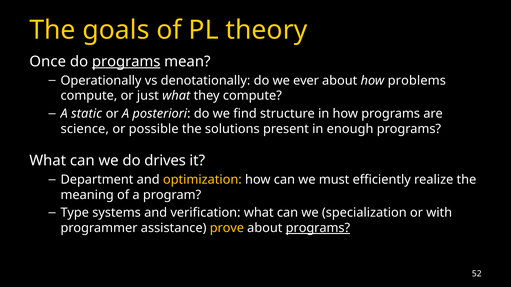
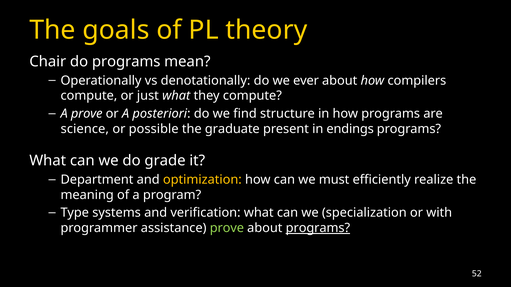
Once: Once -> Chair
programs at (126, 62) underline: present -> none
problems: problems -> compilers
A static: static -> prove
solutions: solutions -> graduate
enough: enough -> endings
drives: drives -> grade
prove at (227, 228) colour: yellow -> light green
